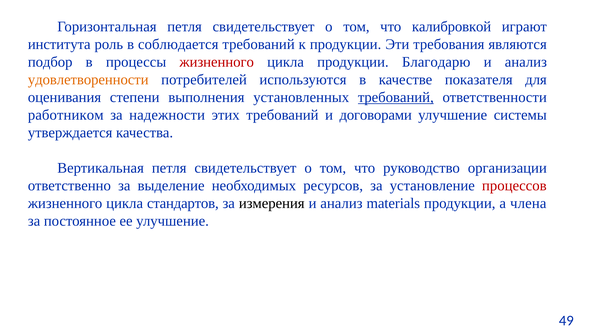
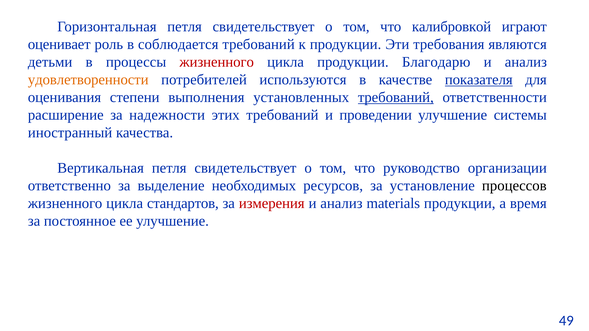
института: института -> оценивает
подбор: подбор -> детьми
показателя underline: none -> present
работником: работником -> расширение
договорами: договорами -> проведении
утверждается: утверждается -> иностранный
процессов colour: red -> black
измерения colour: black -> red
члена: члена -> время
